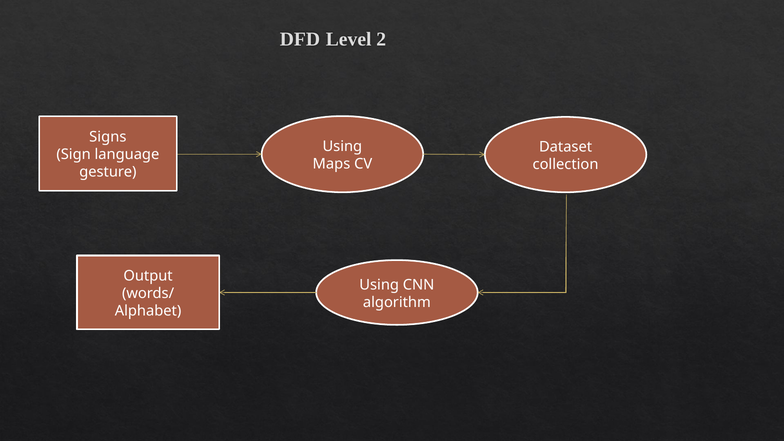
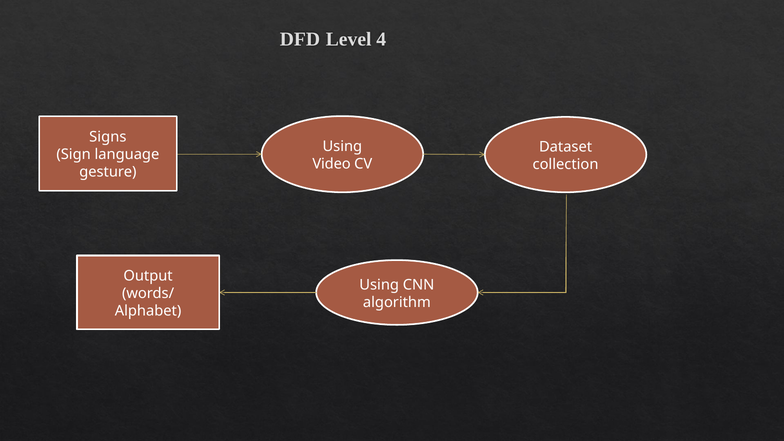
2: 2 -> 4
Maps: Maps -> Video
